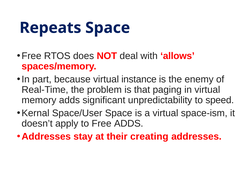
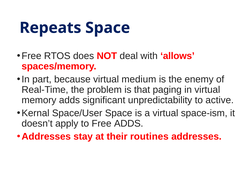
instance: instance -> medium
speed: speed -> active
creating: creating -> routines
